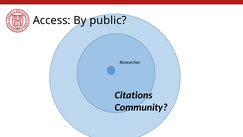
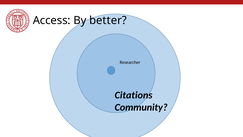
public: public -> better
